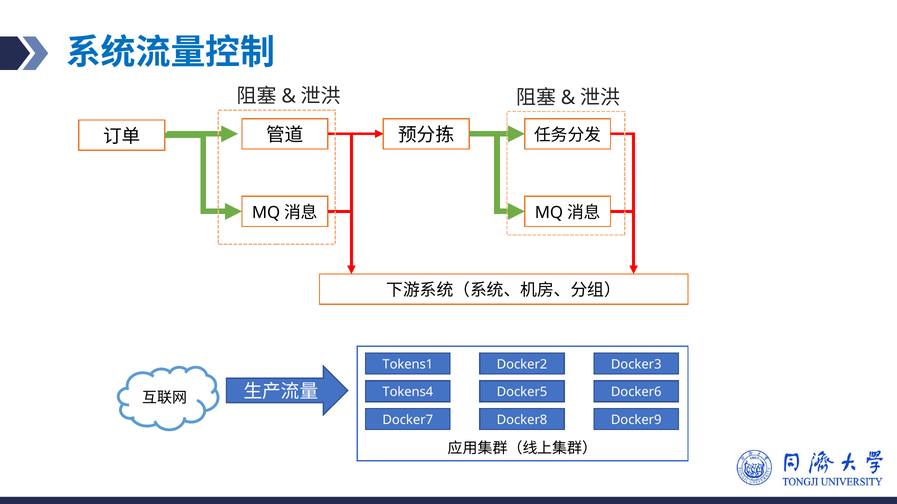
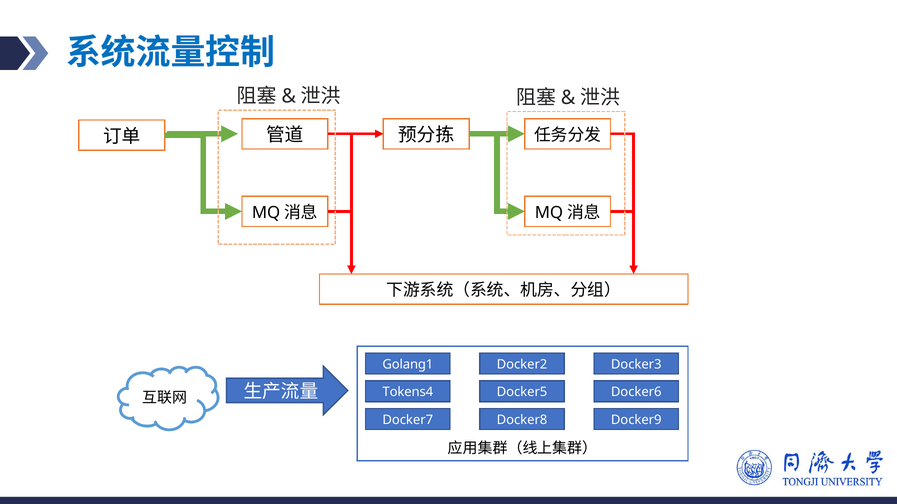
Tokens1: Tokens1 -> Golang1
